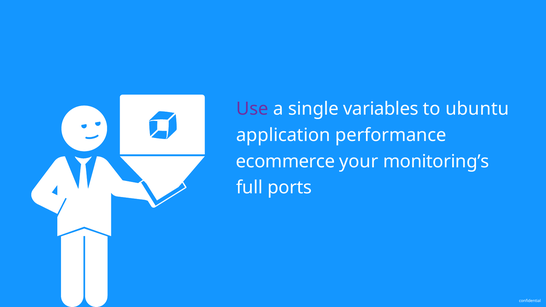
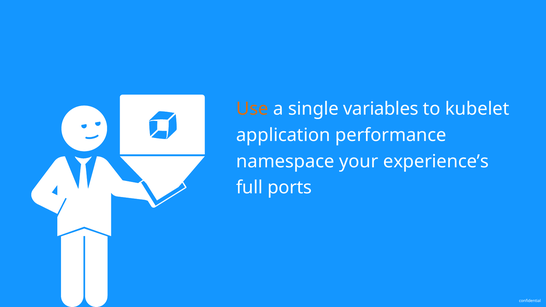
Use colour: purple -> orange
ubuntu: ubuntu -> kubelet
ecommerce: ecommerce -> namespace
monitoring’s: monitoring’s -> experience’s
